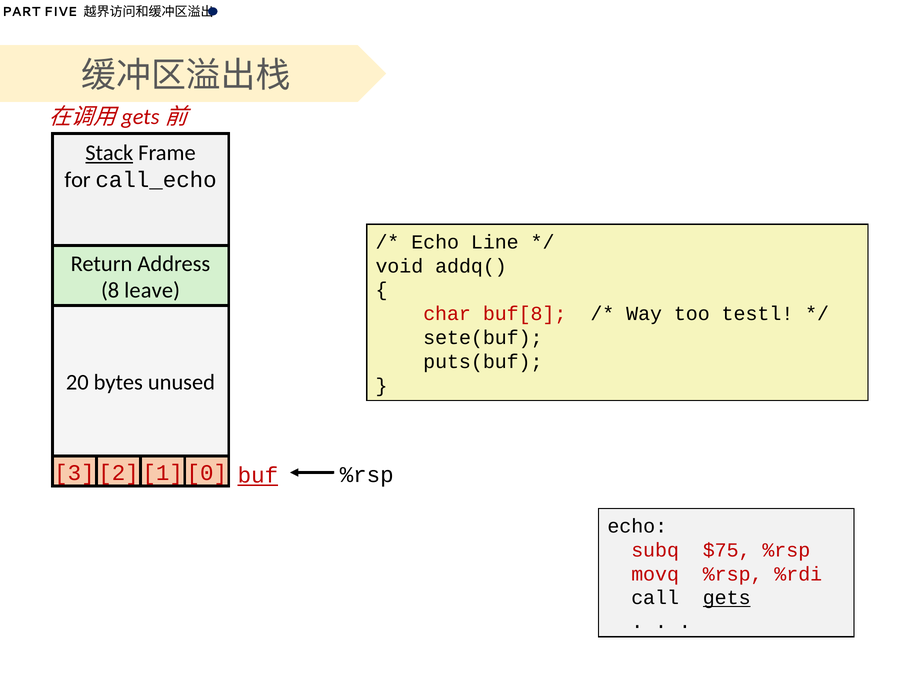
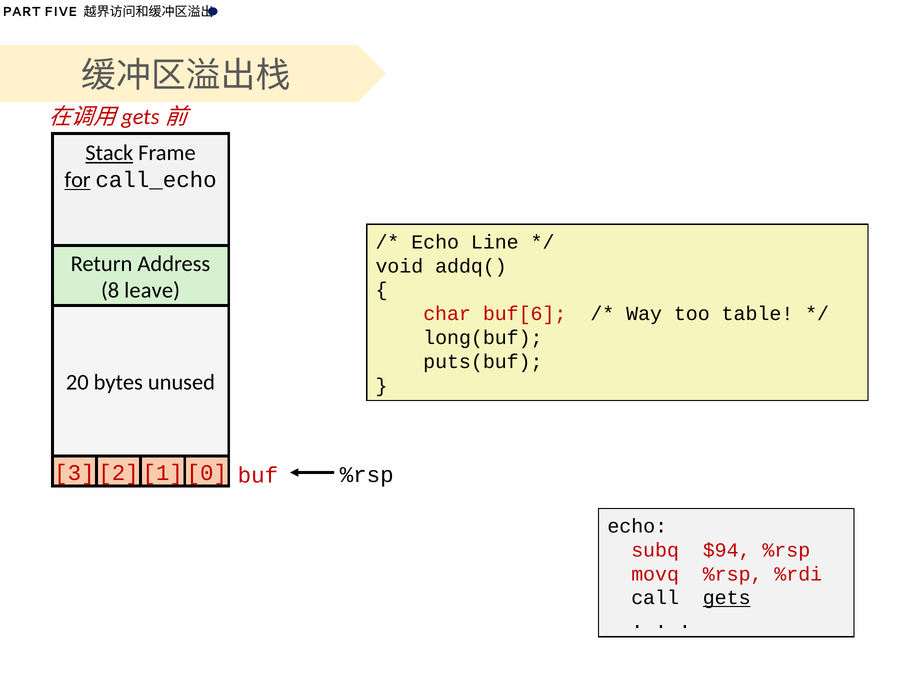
for underline: none -> present
buf[8: buf[8 -> buf[6
testl: testl -> table
sete(buf: sete(buf -> long(buf
buf underline: present -> none
$75: $75 -> $94
